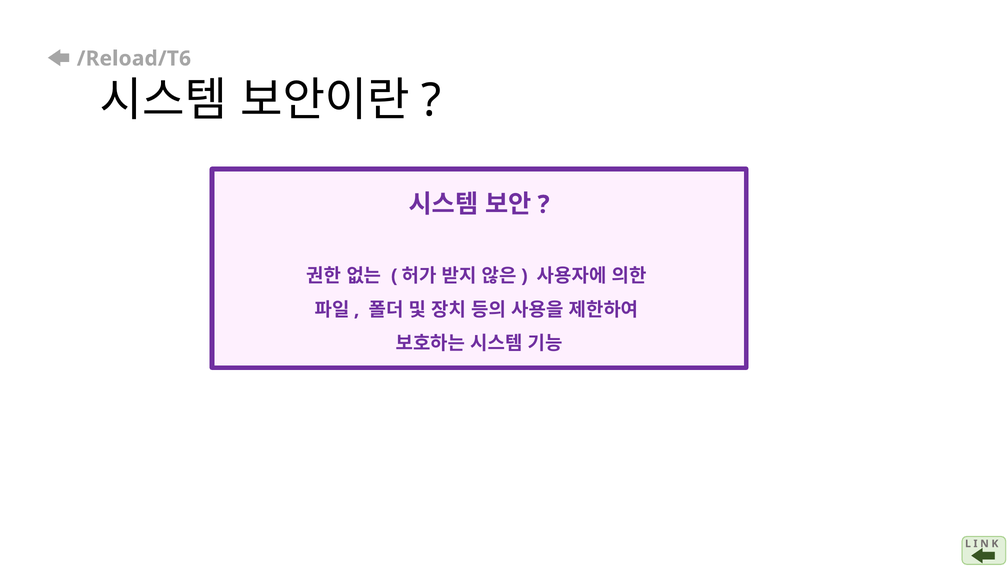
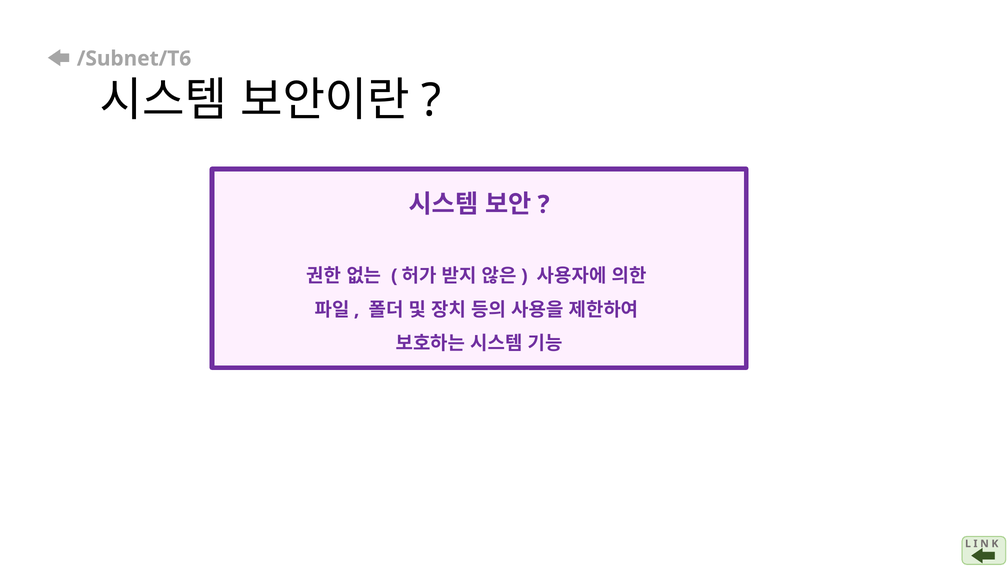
/Reload/T6: /Reload/T6 -> /Subnet/T6
